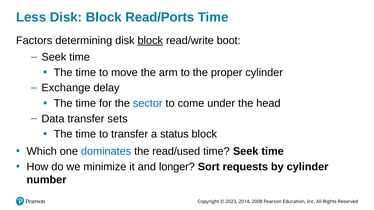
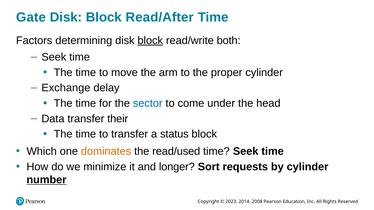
Less: Less -> Gate
Read/Ports: Read/Ports -> Read/After
boot: boot -> both
sets: sets -> their
dominates colour: blue -> orange
number underline: none -> present
